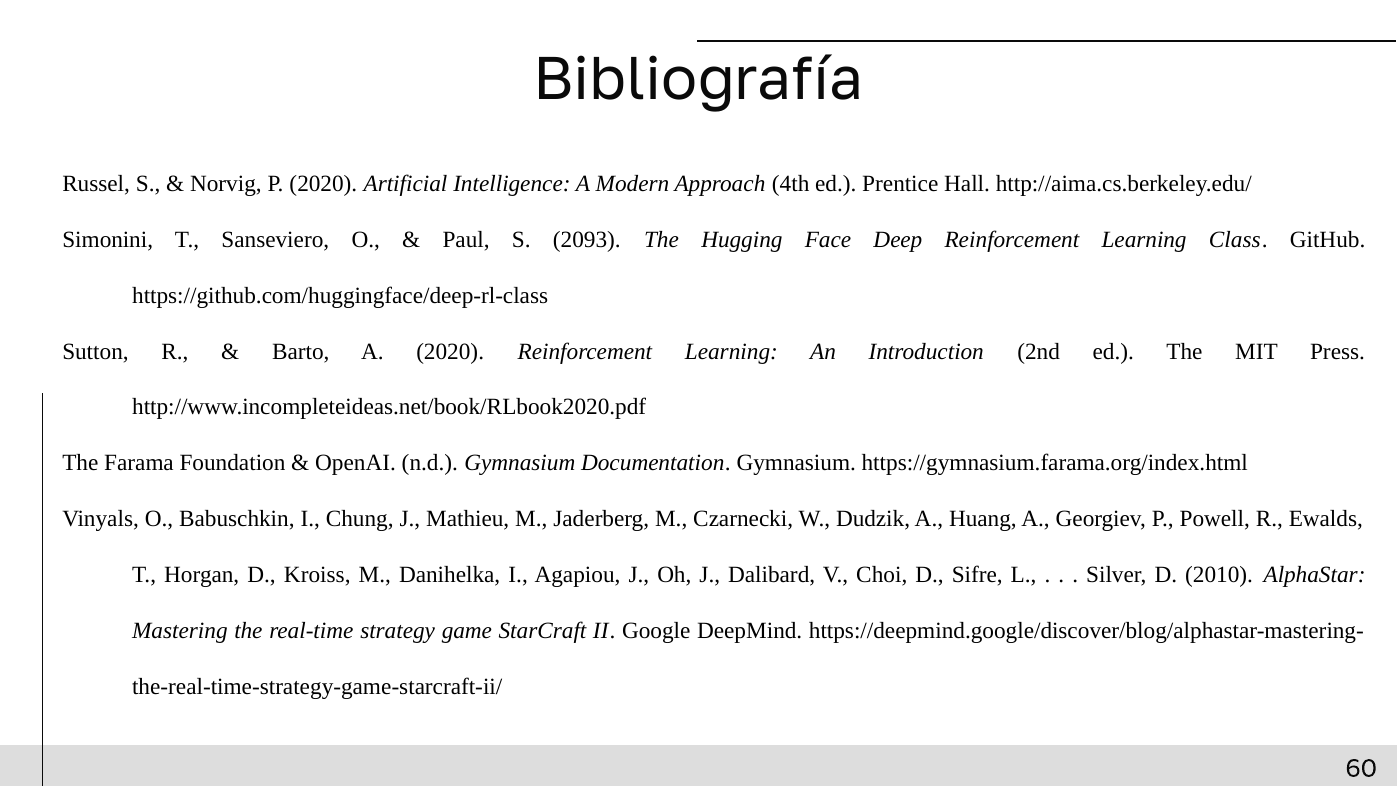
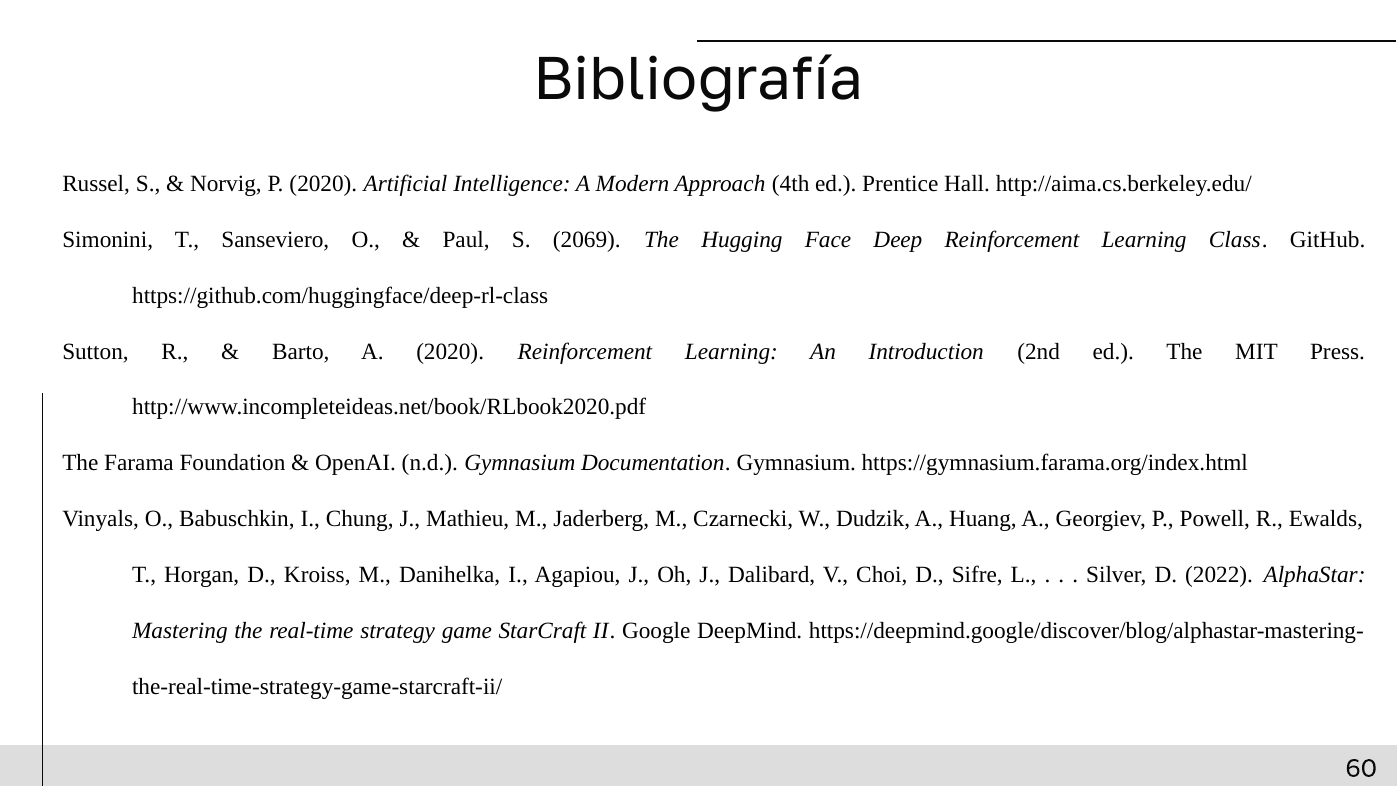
2093: 2093 -> 2069
2010: 2010 -> 2022
